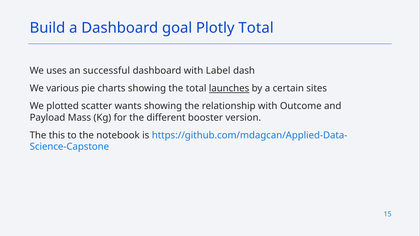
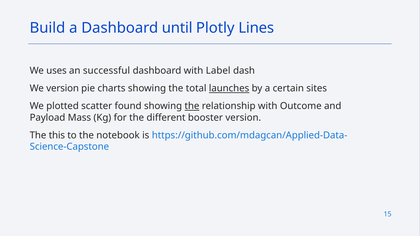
goal: goal -> until
Plotly Total: Total -> Lines
We various: various -> version
wants: wants -> found
the at (192, 106) underline: none -> present
